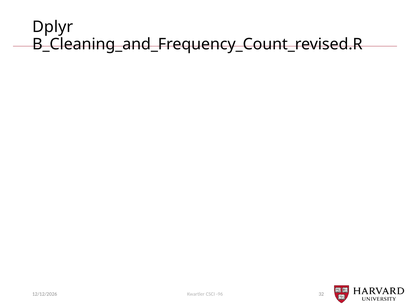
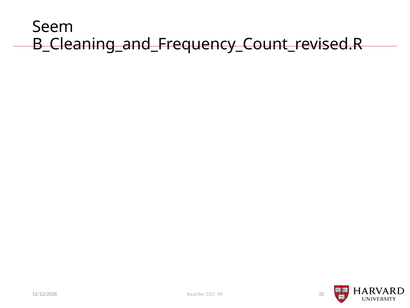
Dplyr: Dplyr -> Seem
